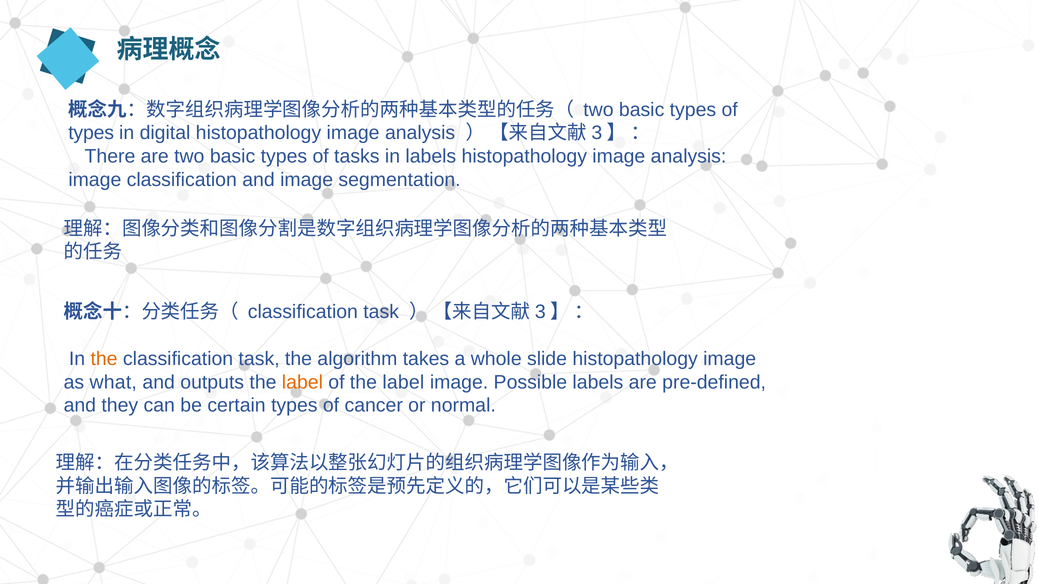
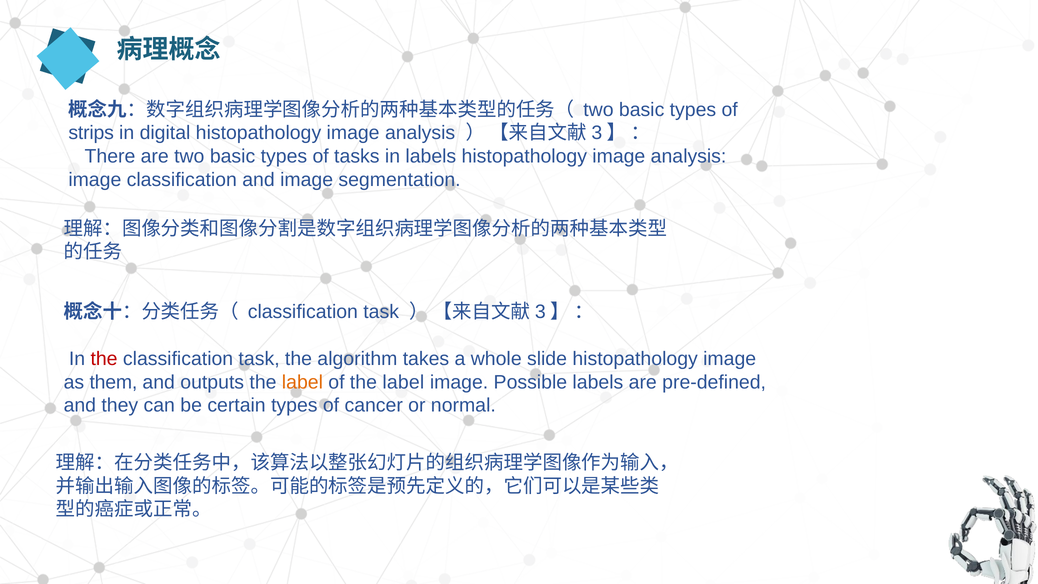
types at (91, 133): types -> strips
the at (104, 359) colour: orange -> red
what: what -> them
